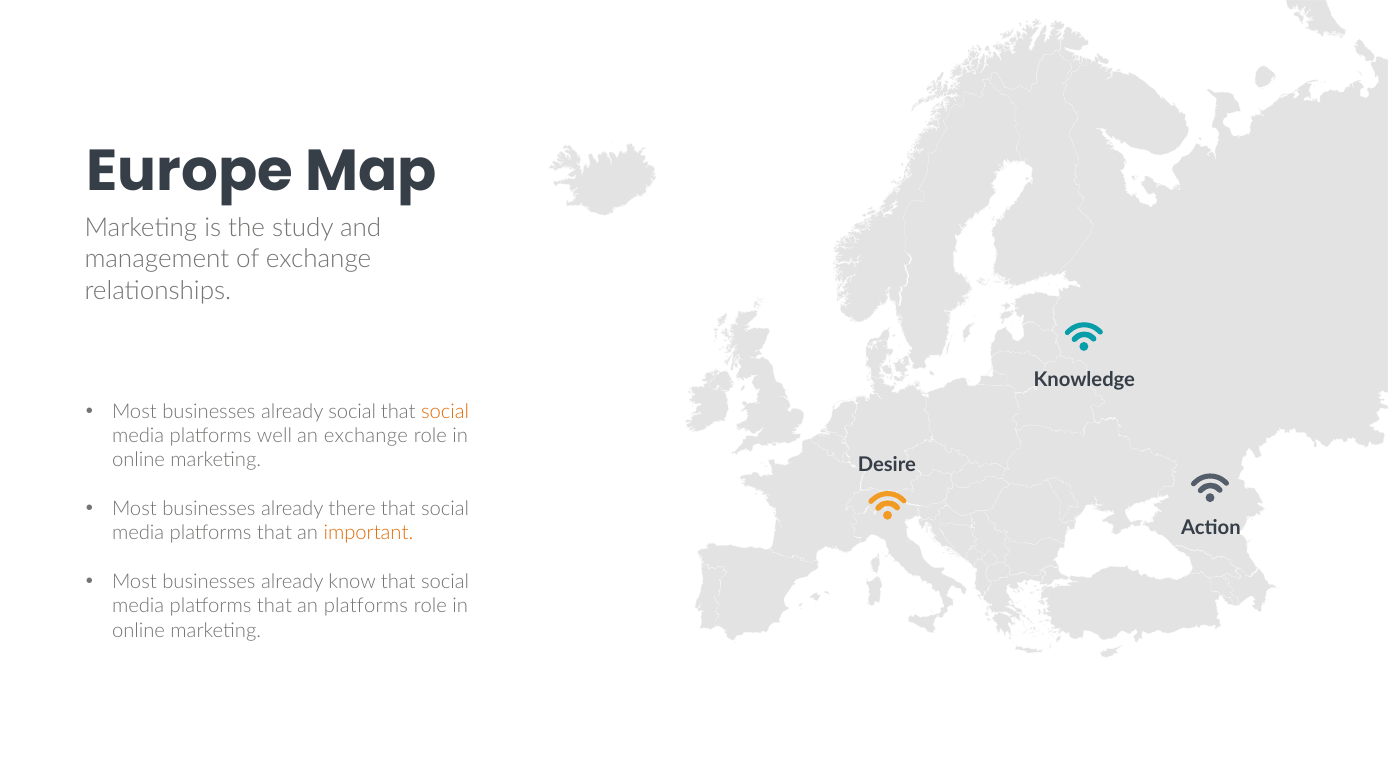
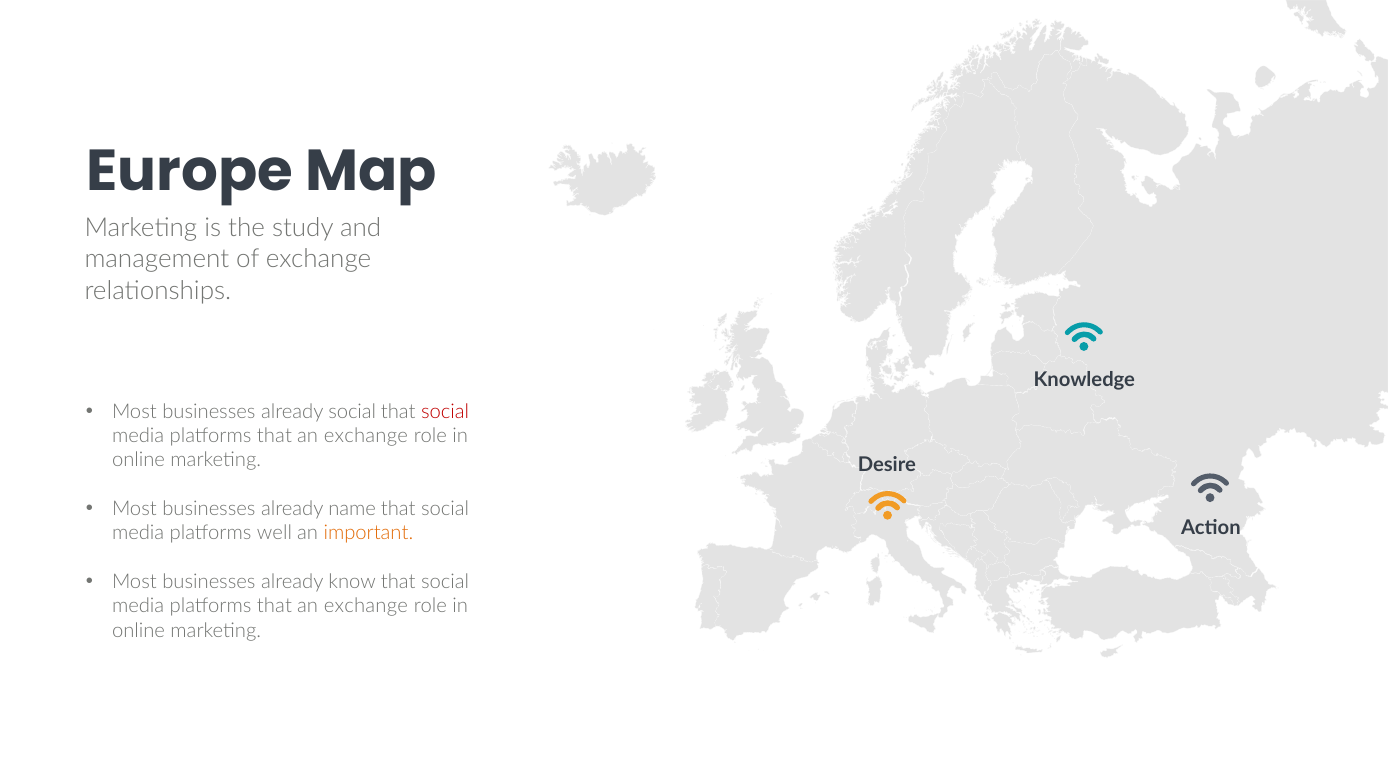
social at (445, 412) colour: orange -> red
well at (274, 436): well -> that
there: there -> name
that at (274, 533): that -> well
platforms at (366, 606): platforms -> exchange
